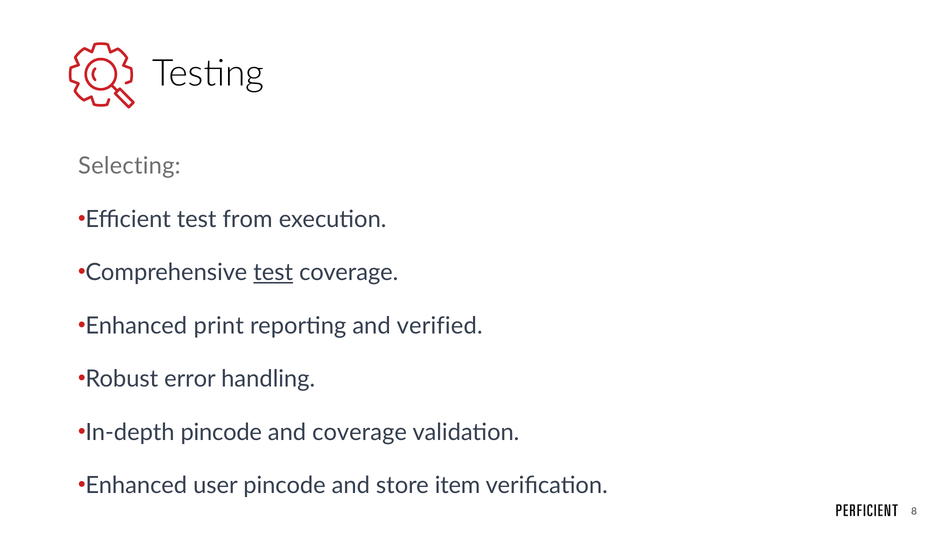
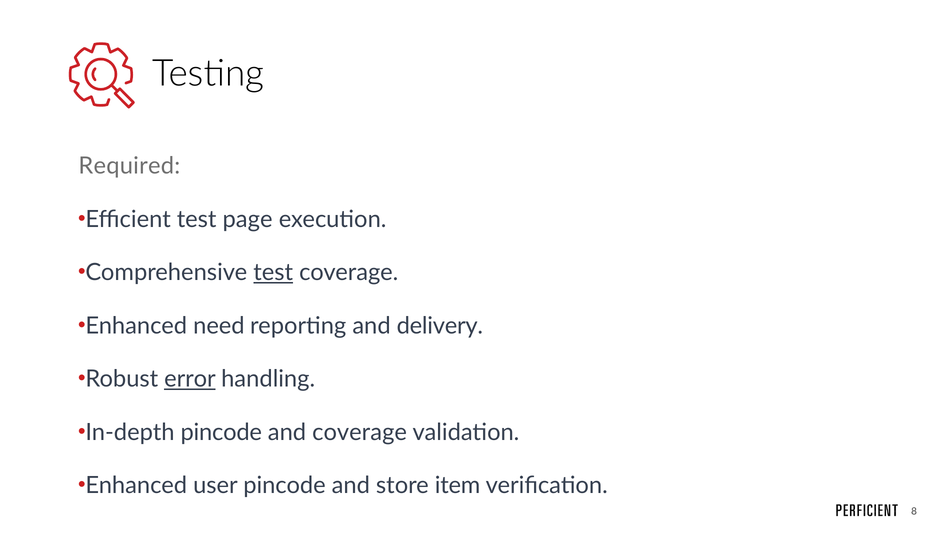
Selecting: Selecting -> Required
from: from -> page
print: print -> need
verified: verified -> delivery
error underline: none -> present
